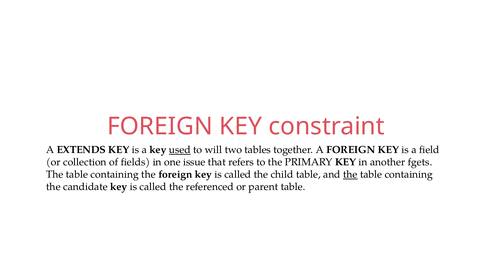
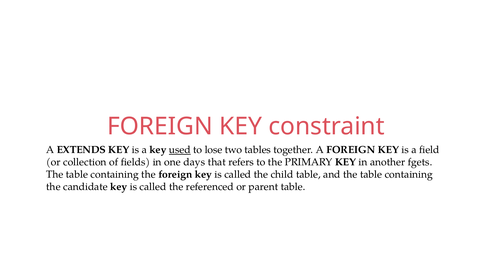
will: will -> lose
issue: issue -> days
the at (350, 174) underline: present -> none
